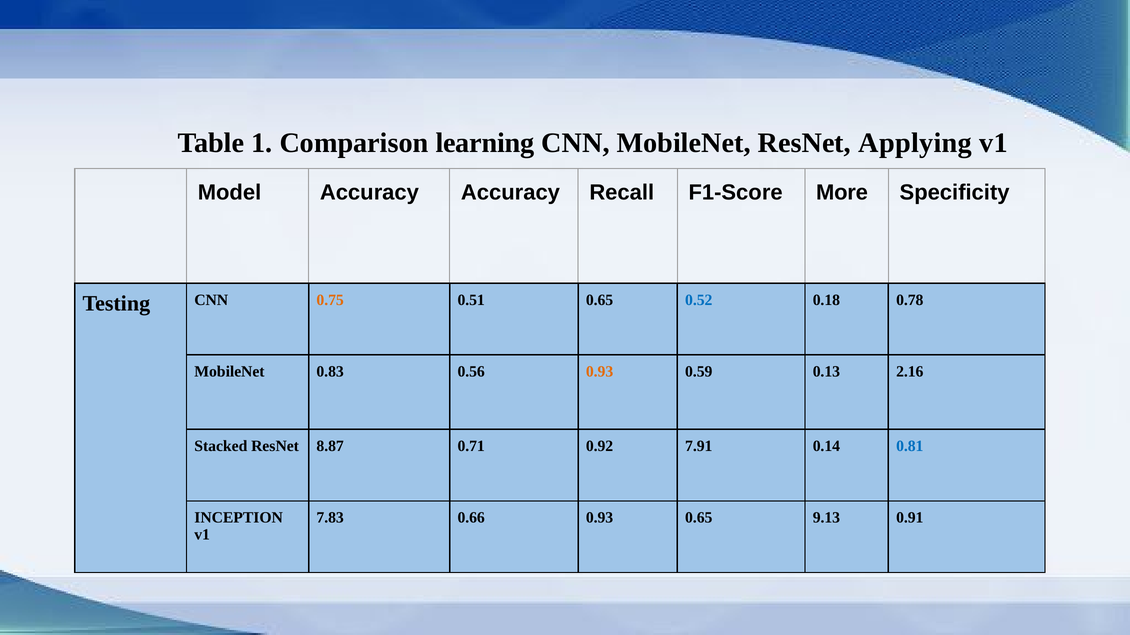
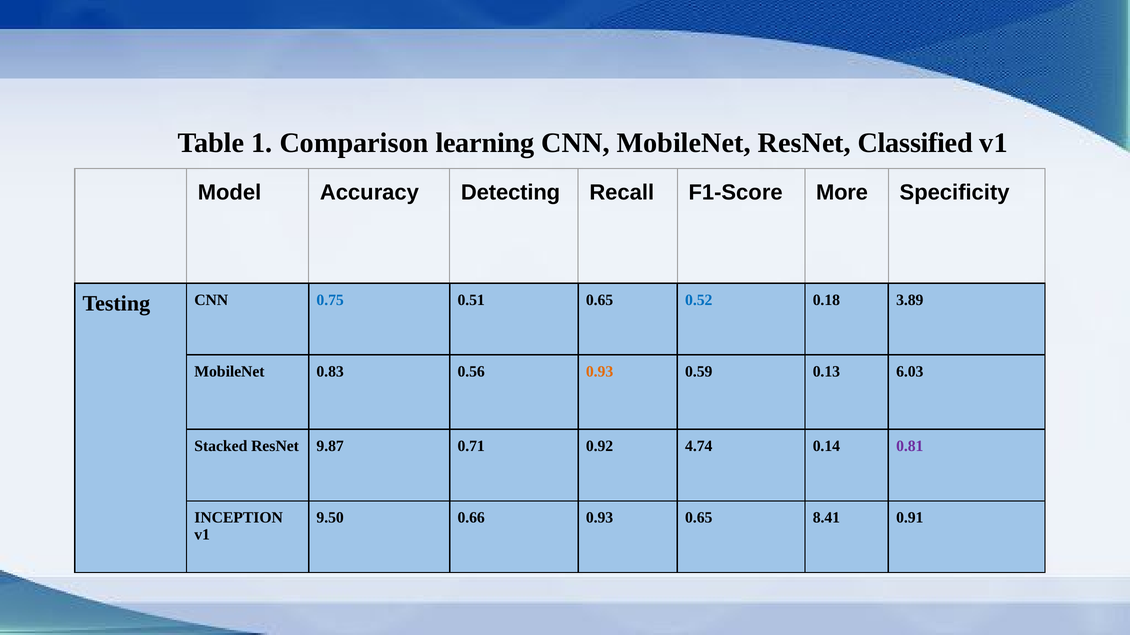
Applying: Applying -> Classified
Accuracy Accuracy: Accuracy -> Detecting
0.75 colour: orange -> blue
0.78: 0.78 -> 3.89
2.16: 2.16 -> 6.03
8.87: 8.87 -> 9.87
7.91: 7.91 -> 4.74
0.81 colour: blue -> purple
7.83: 7.83 -> 9.50
9.13: 9.13 -> 8.41
